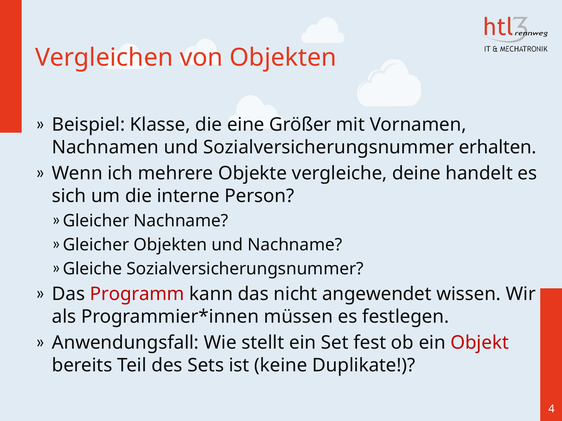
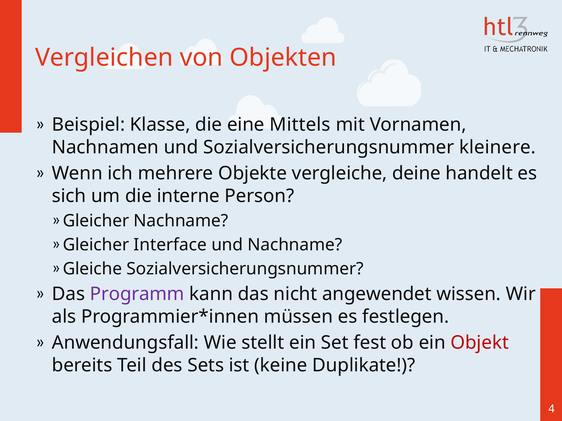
Größer: Größer -> Mittels
erhalten: erhalten -> kleinere
Gleicher Objekten: Objekten -> Interface
Programm colour: red -> purple
